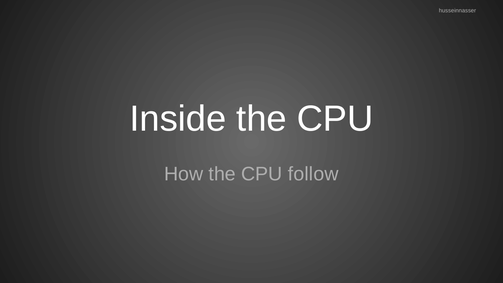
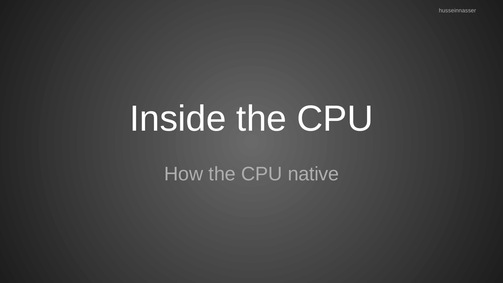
follow: follow -> native
